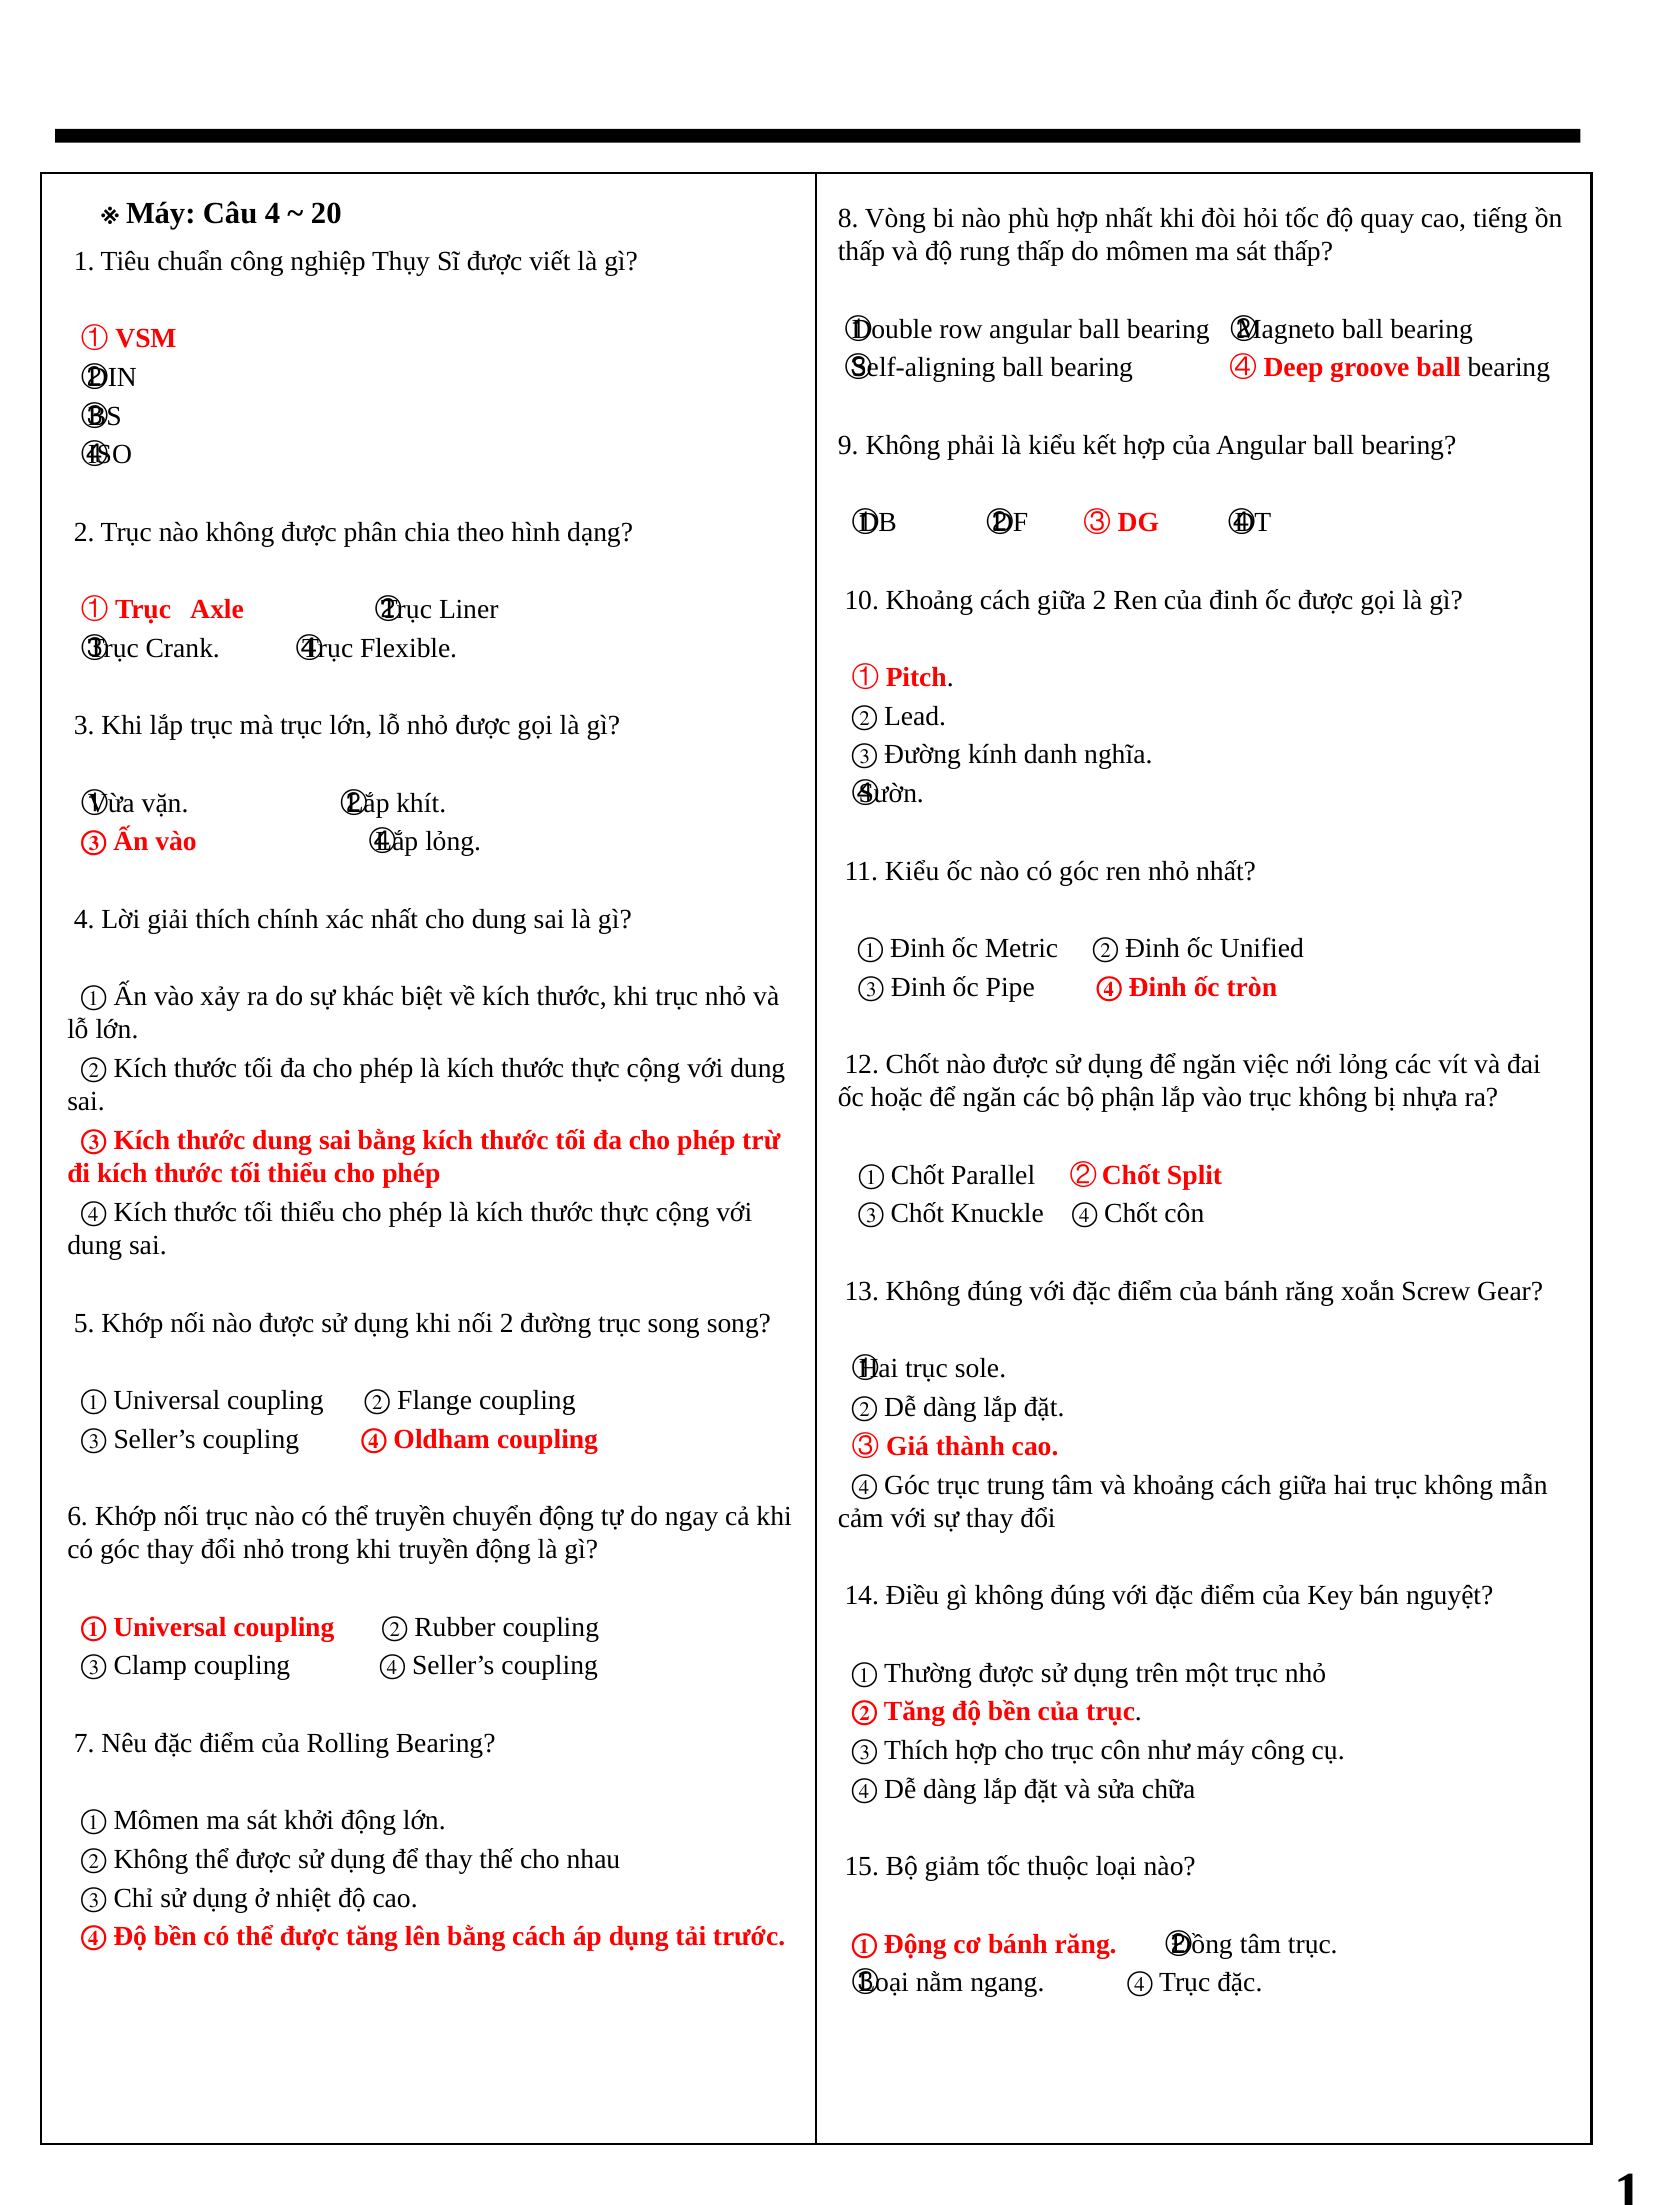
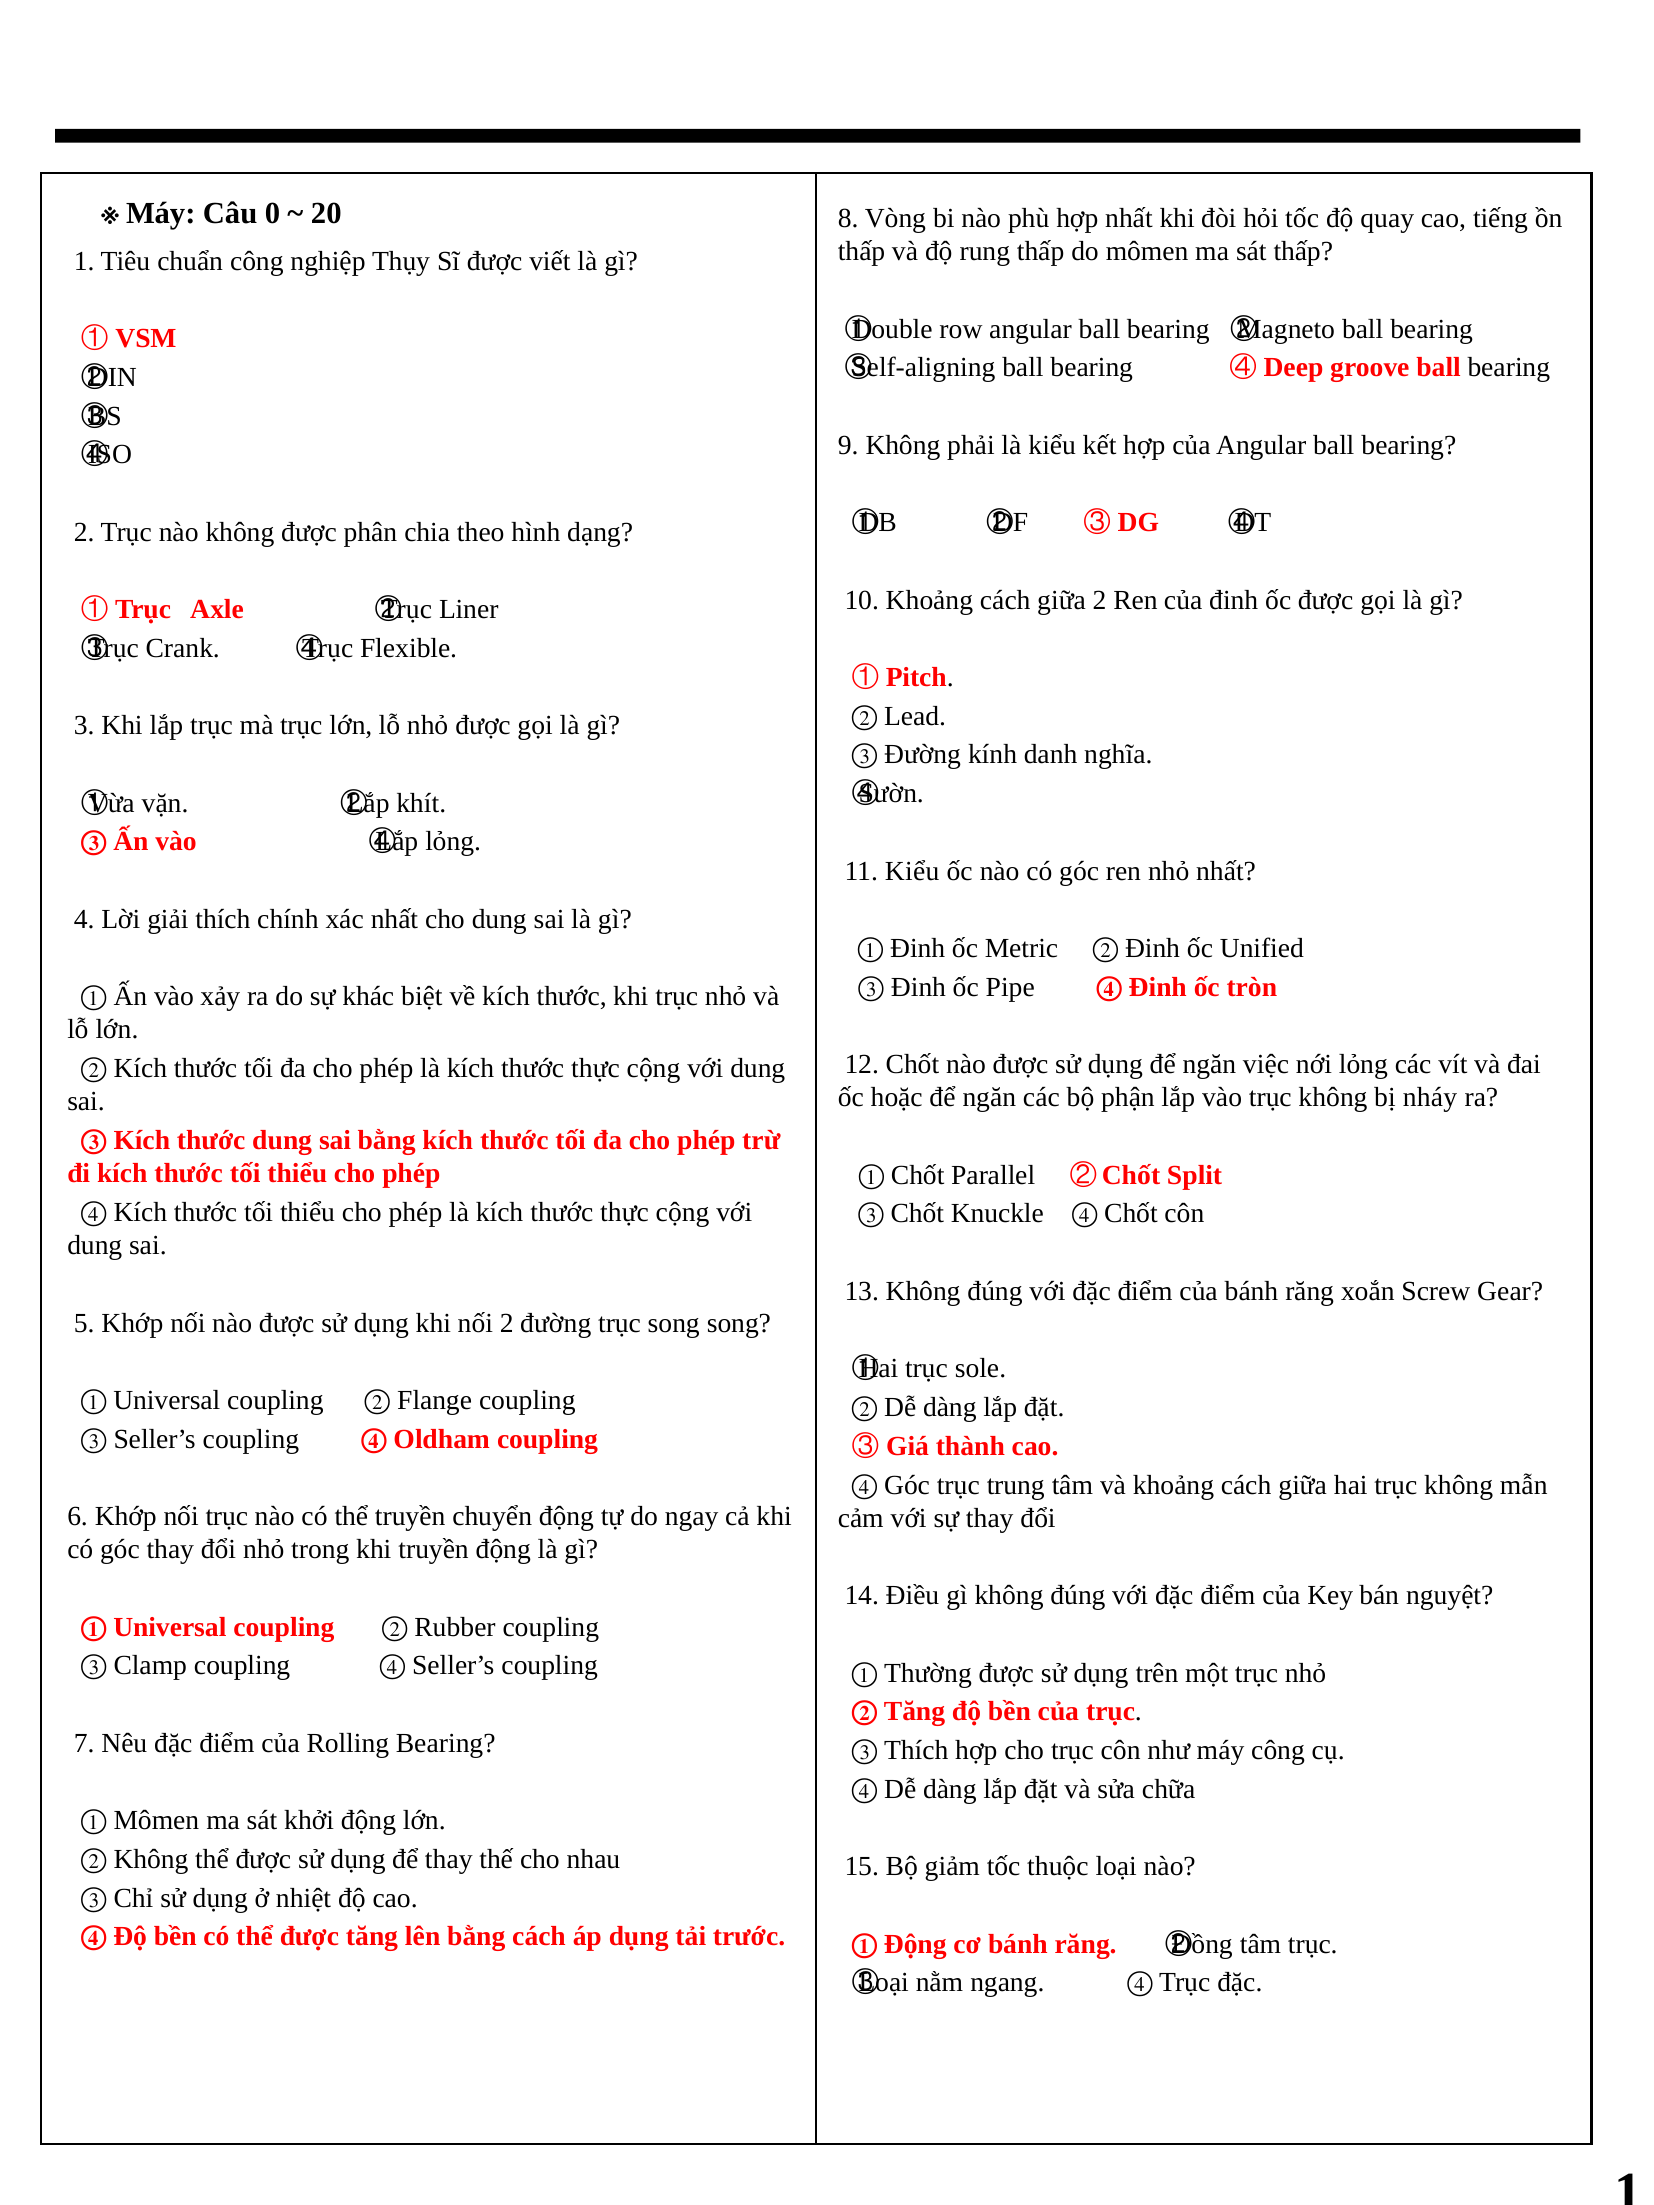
Câu 4: 4 -> 0
nhựa: nhựa -> nháy
